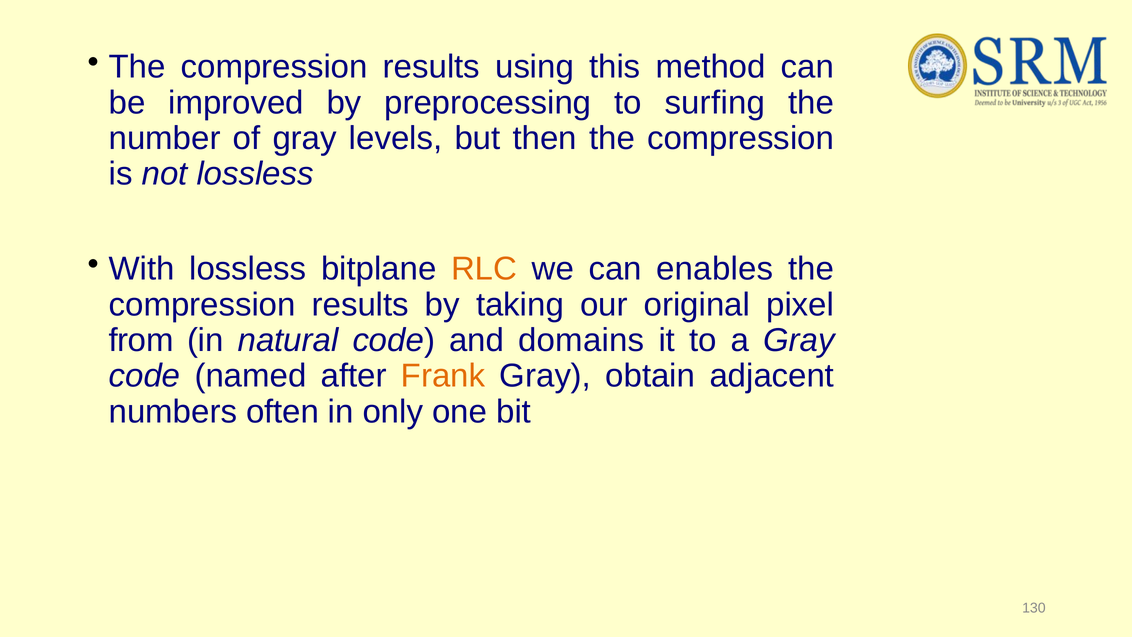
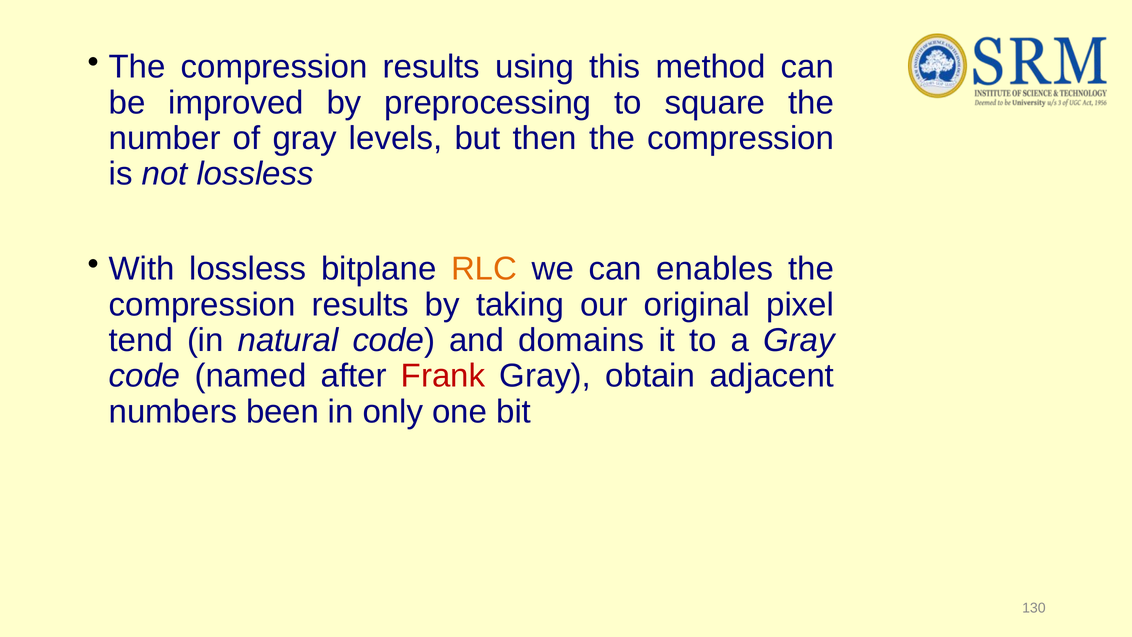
surfing: surfing -> square
from: from -> tend
Frank colour: orange -> red
often: often -> been
